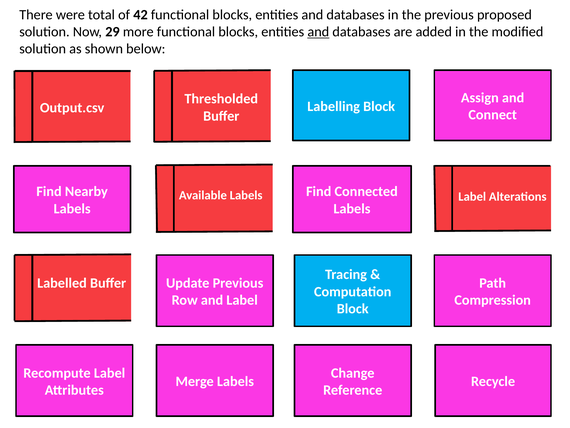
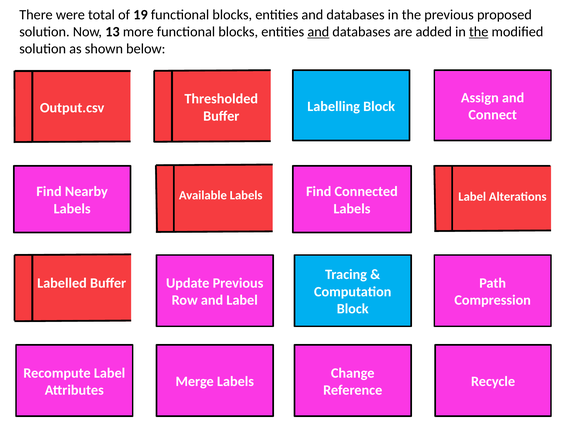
42: 42 -> 19
29: 29 -> 13
the at (479, 32) underline: none -> present
